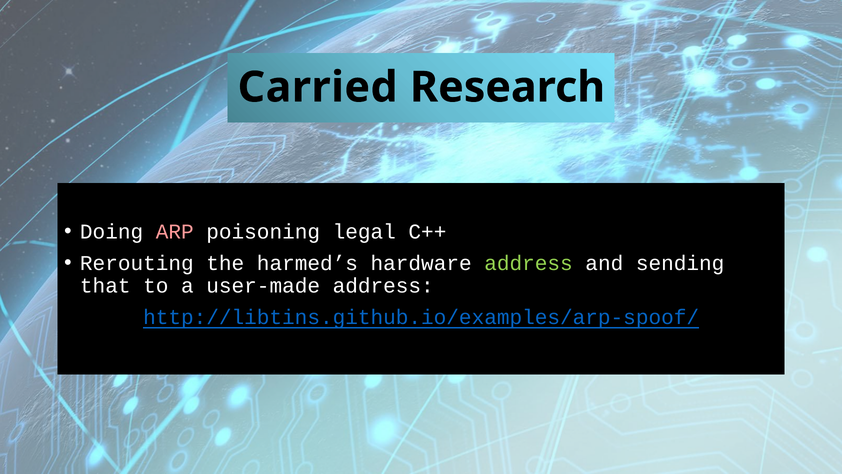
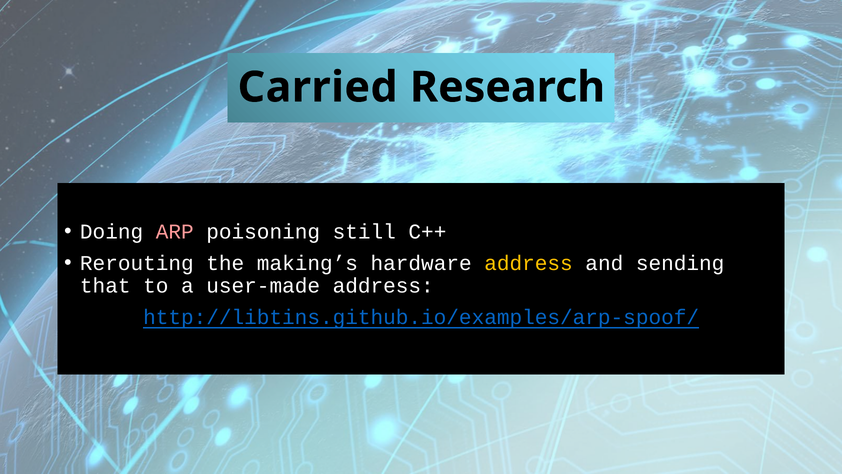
legal: legal -> still
harmed’s: harmed’s -> making’s
address at (529, 263) colour: light green -> yellow
